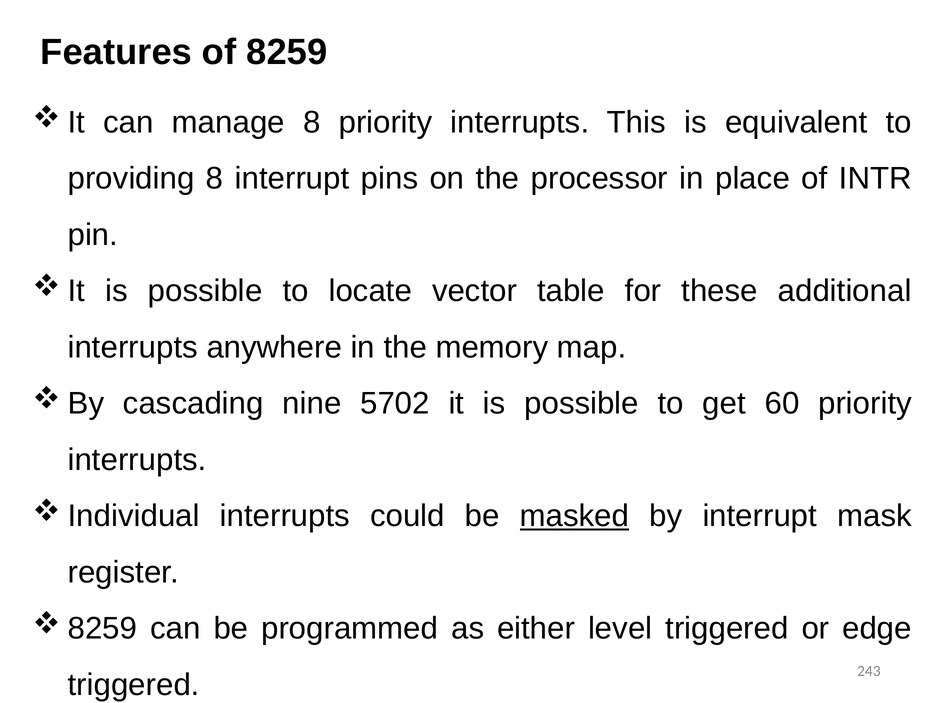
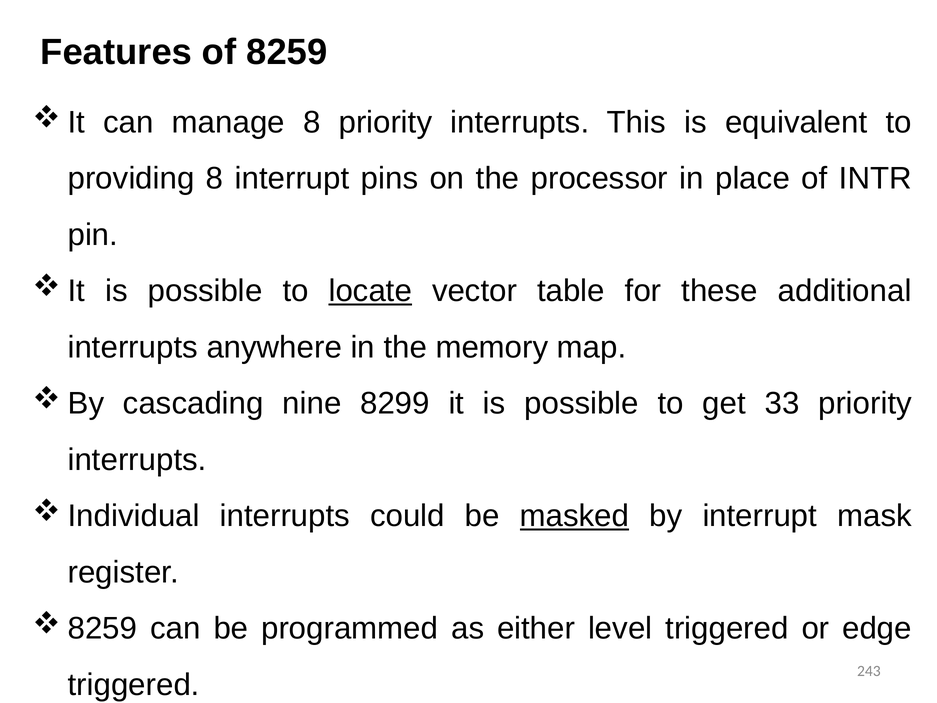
locate underline: none -> present
5702: 5702 -> 8299
60: 60 -> 33
